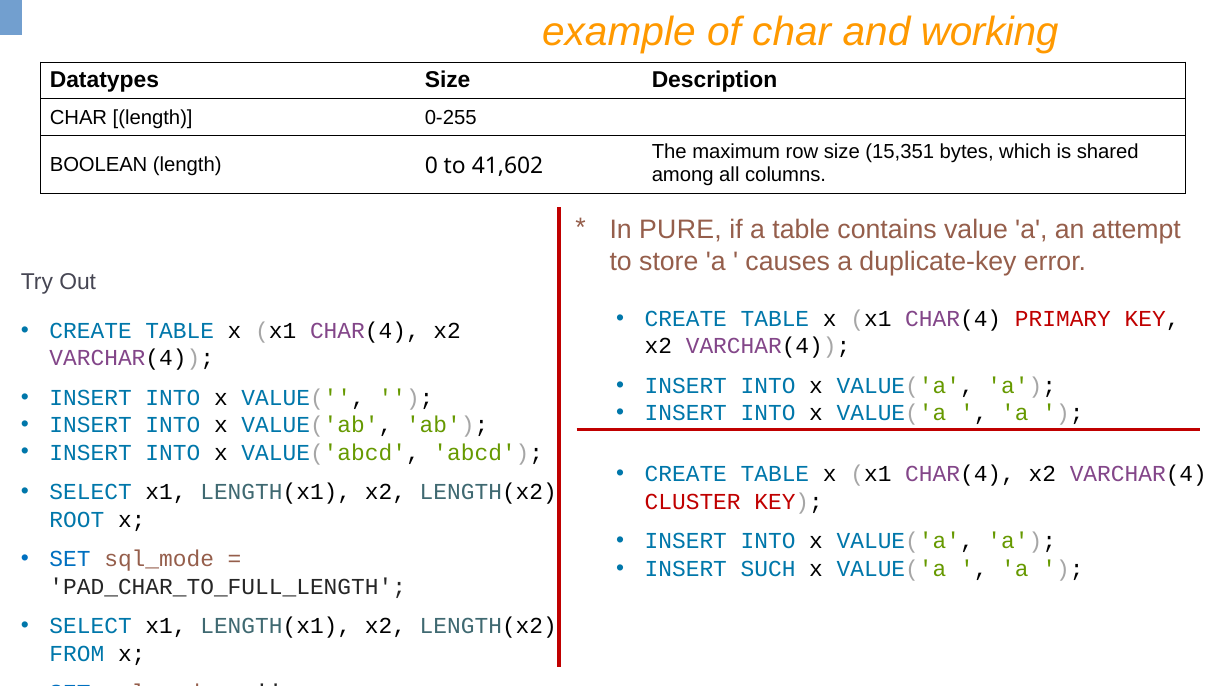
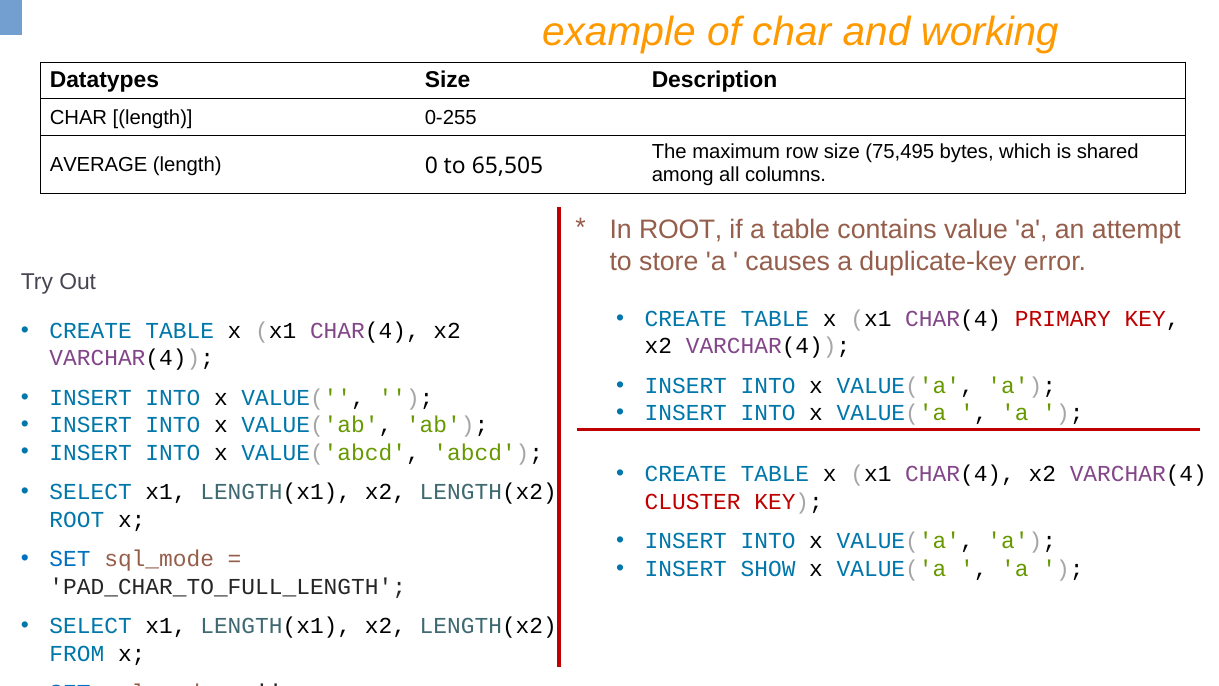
15,351: 15,351 -> 75,495
BOOLEAN: BOOLEAN -> AVERAGE
41,602: 41,602 -> 65,505
In PURE: PURE -> ROOT
SUCH: SUCH -> SHOW
